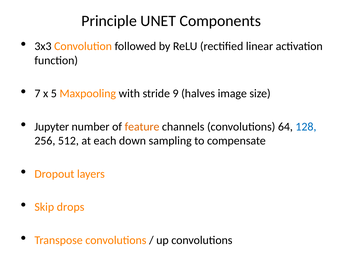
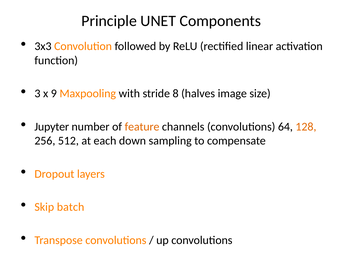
7: 7 -> 3
5: 5 -> 9
9: 9 -> 8
128 colour: blue -> orange
drops: drops -> batch
